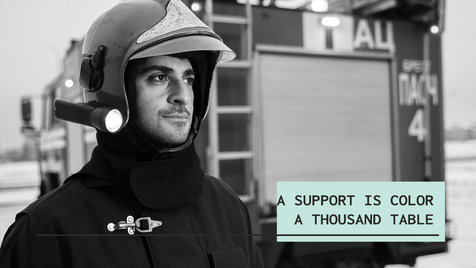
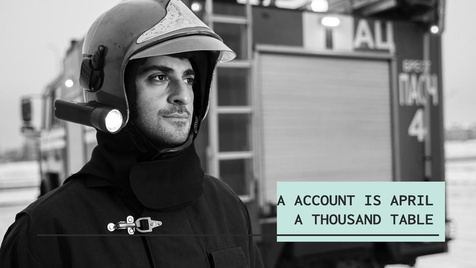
SUPPORT: SUPPORT -> ACCOUNT
COLOR: COLOR -> APRIL
